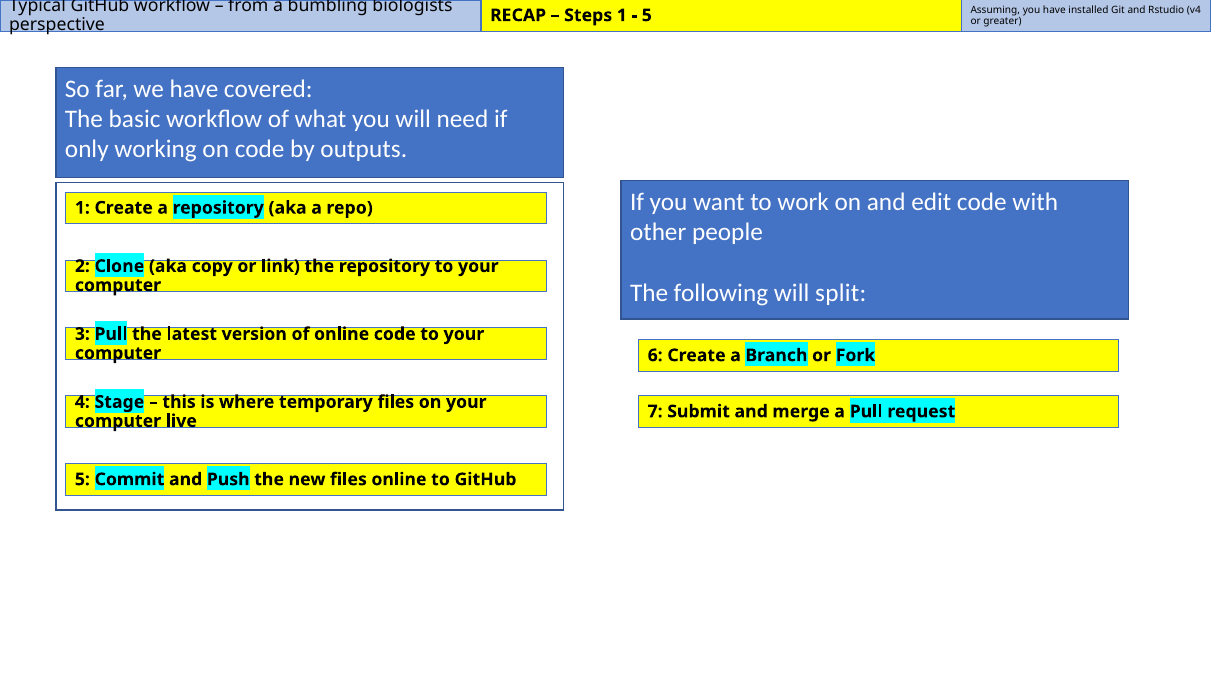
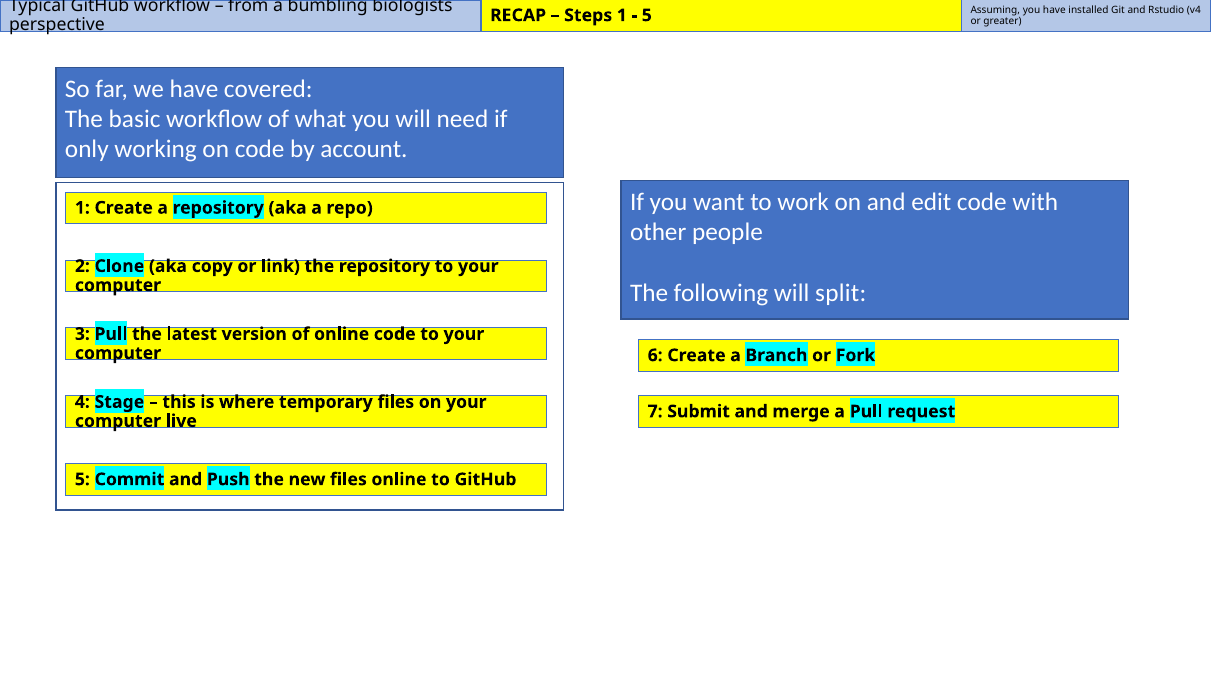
outputs: outputs -> account
